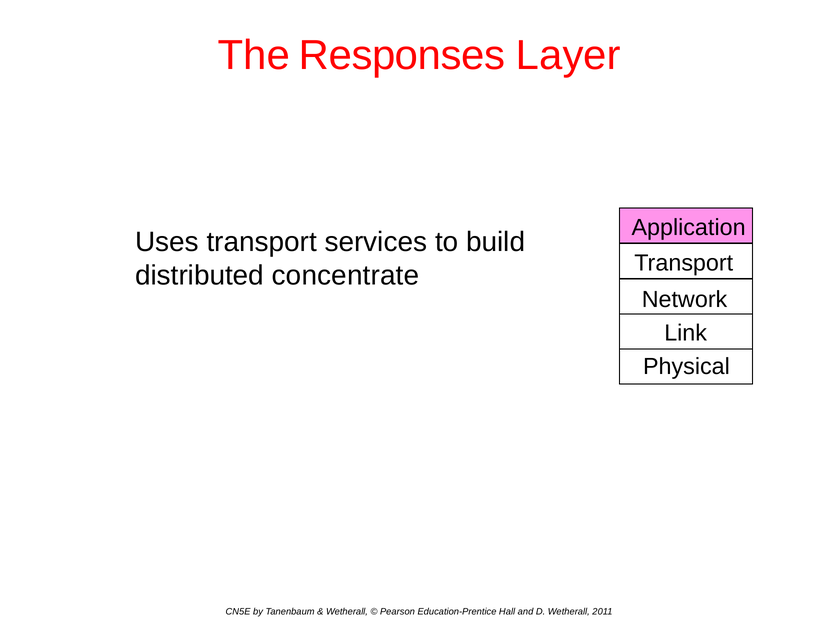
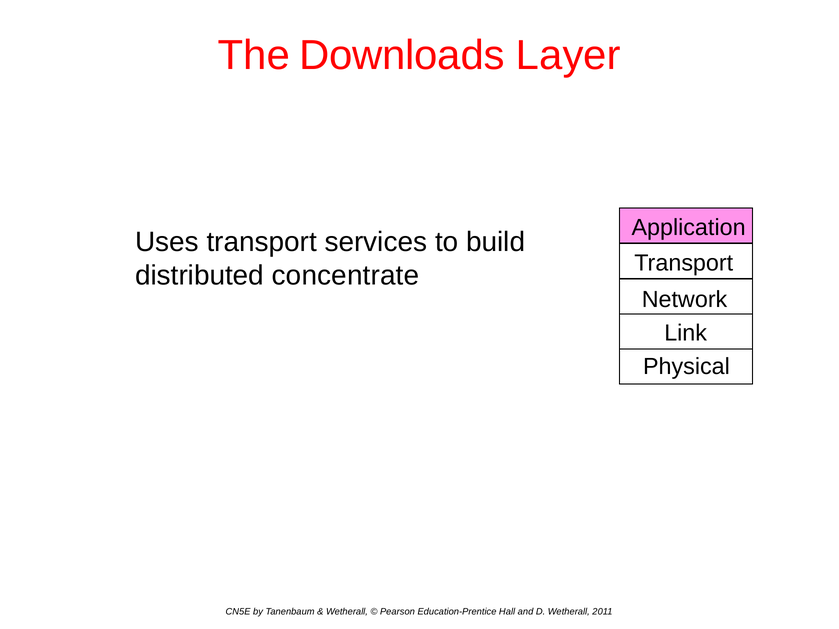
Responses: Responses -> Downloads
